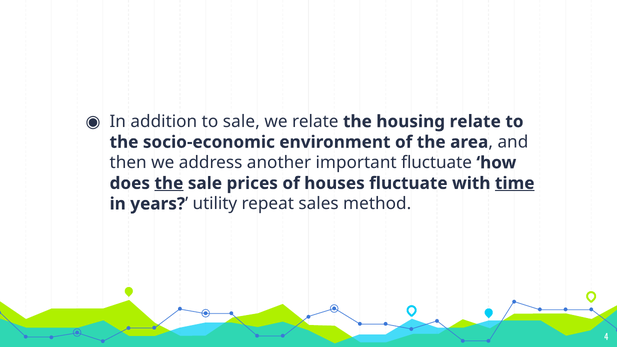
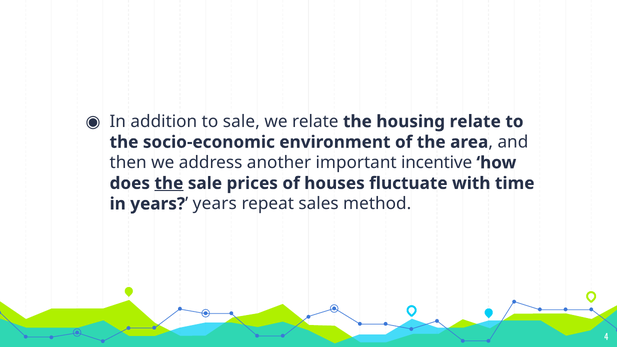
important fluctuate: fluctuate -> incentive
time underline: present -> none
utility at (215, 204): utility -> years
